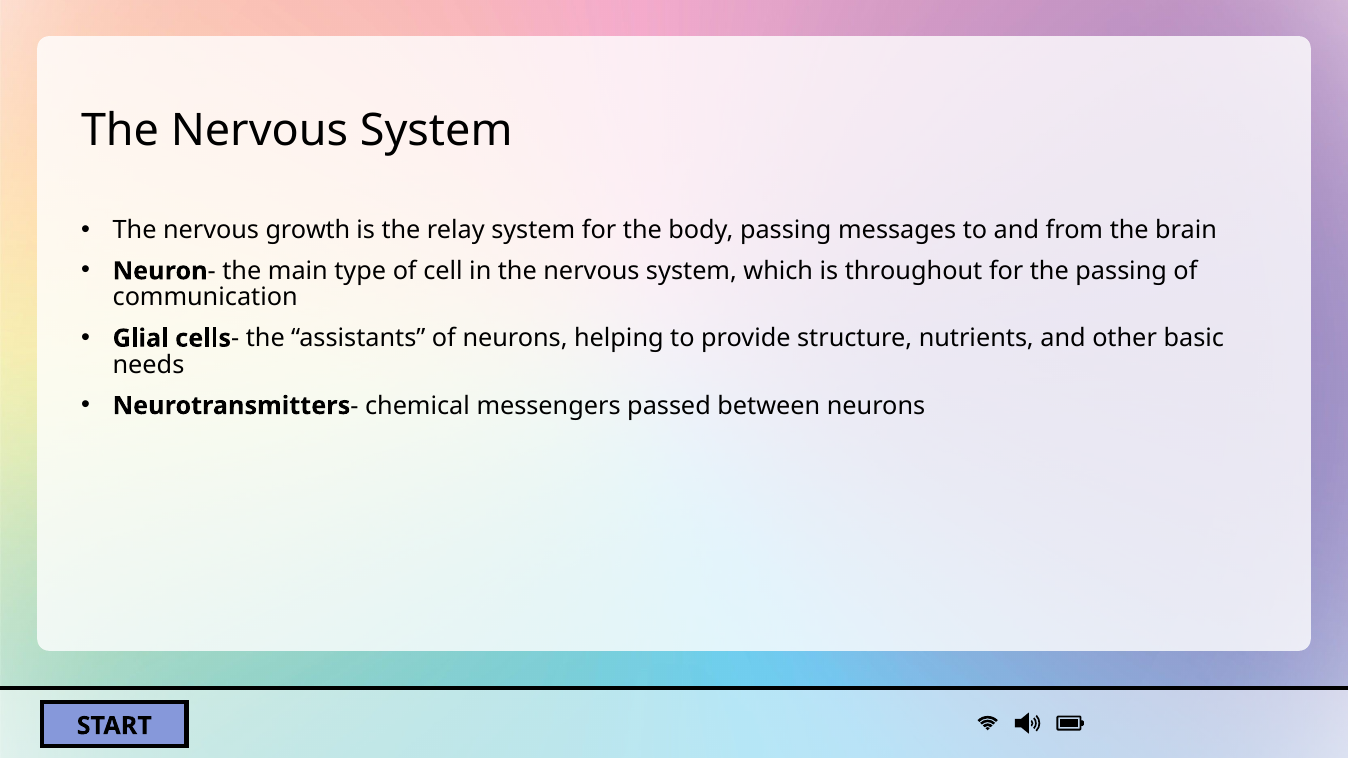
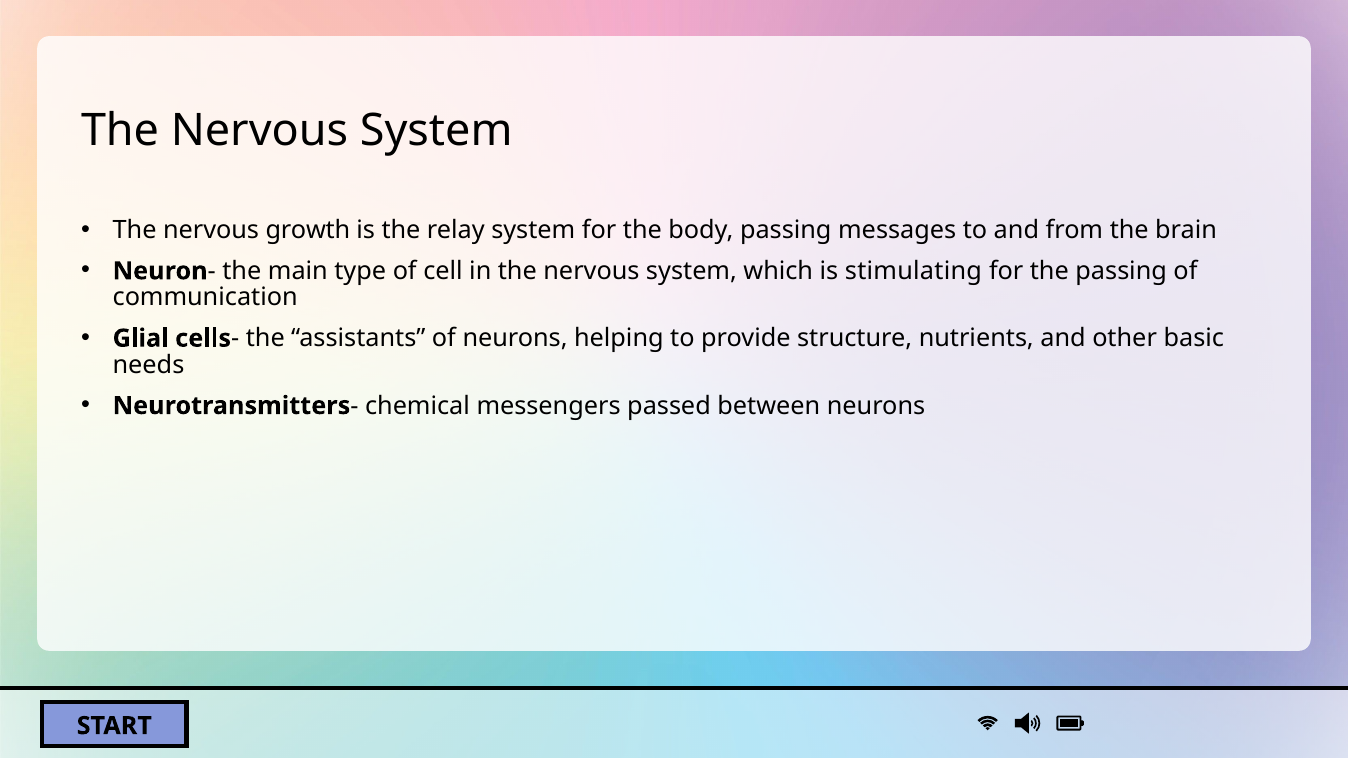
throughout: throughout -> stimulating
